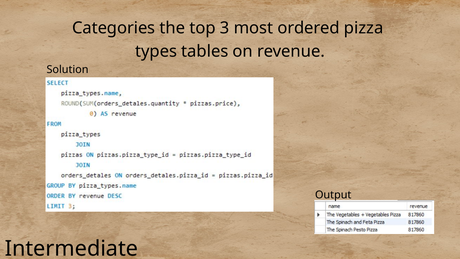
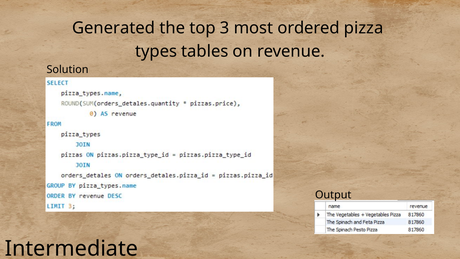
Categories: Categories -> Generated
